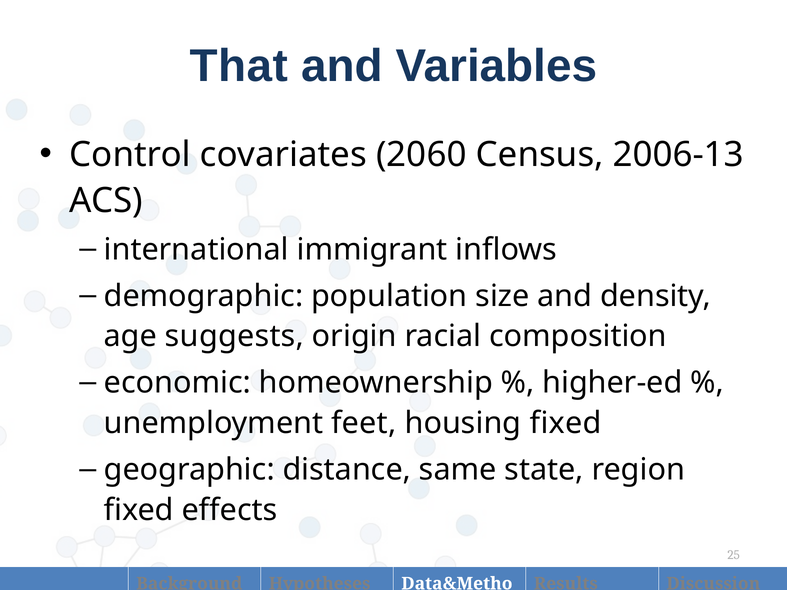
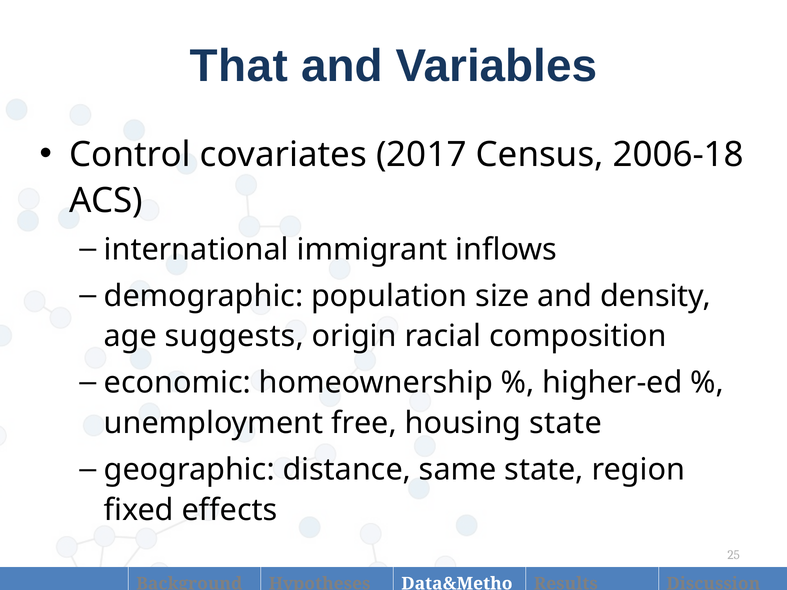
2060: 2060 -> 2017
2006-13: 2006-13 -> 2006-18
feet: feet -> free
housing fixed: fixed -> state
